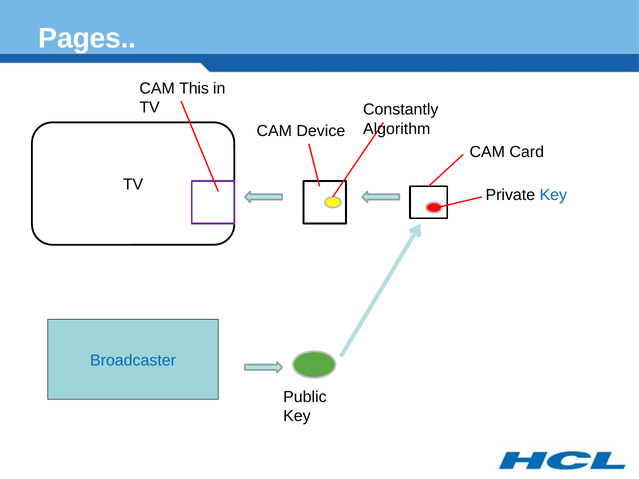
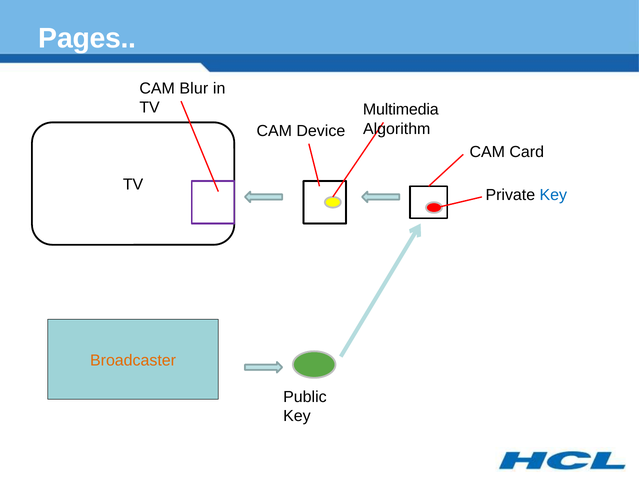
This: This -> Blur
Constantly: Constantly -> Multimedia
Broadcaster colour: blue -> orange
